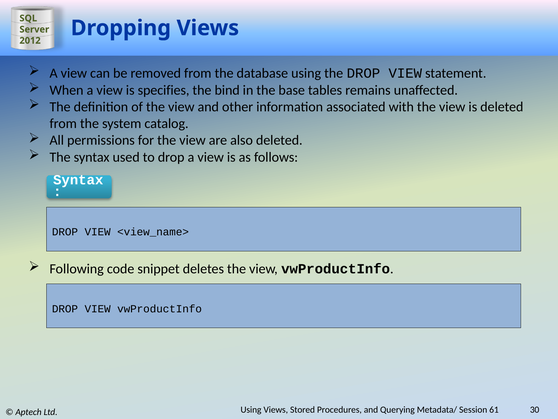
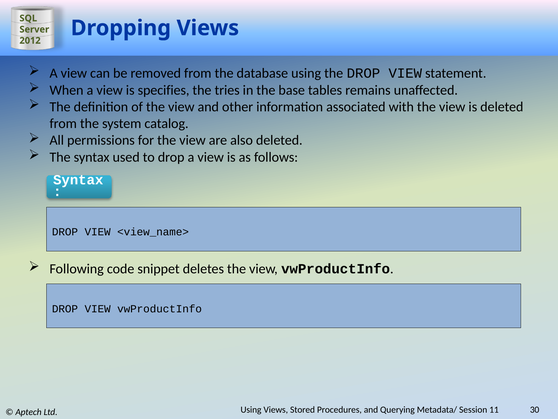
bind: bind -> tries
61: 61 -> 11
